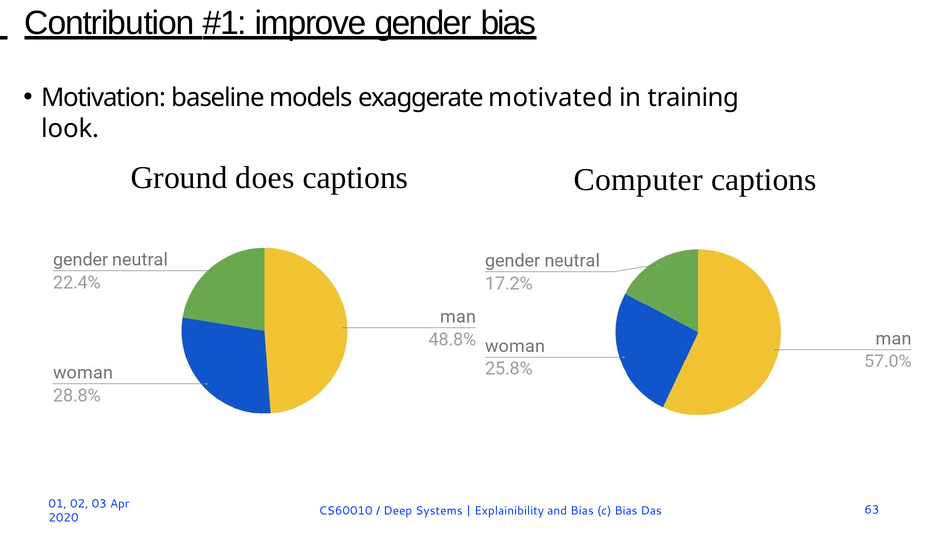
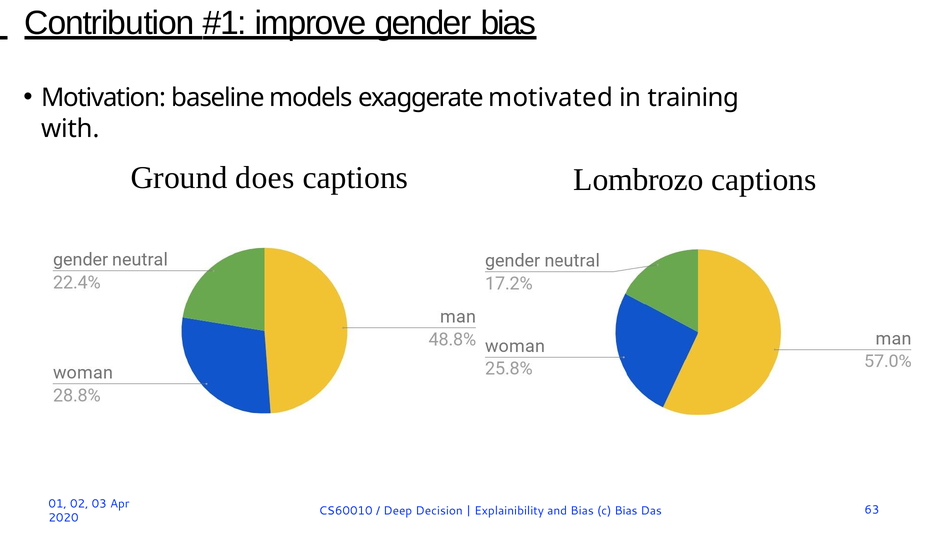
look: look -> with
Computer: Computer -> Lombrozo
Systems: Systems -> Decision
